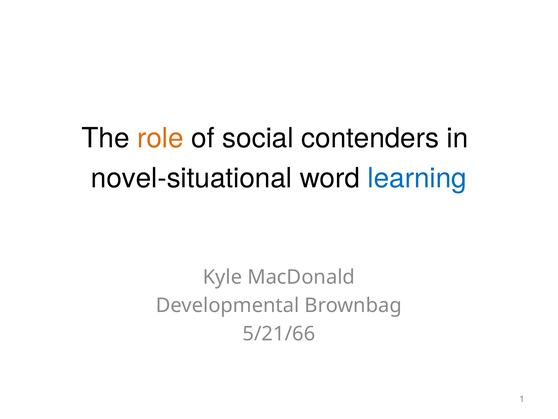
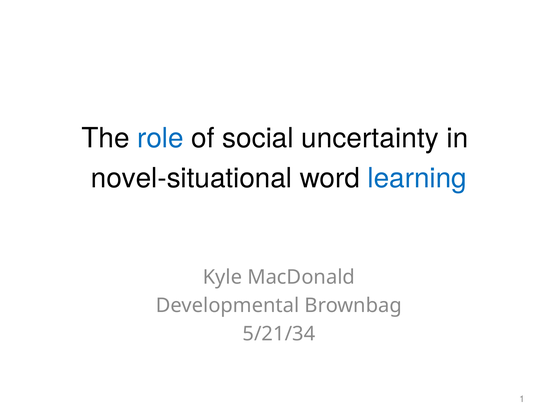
role colour: orange -> blue
contenders: contenders -> uncertainty
5/21/66: 5/21/66 -> 5/21/34
